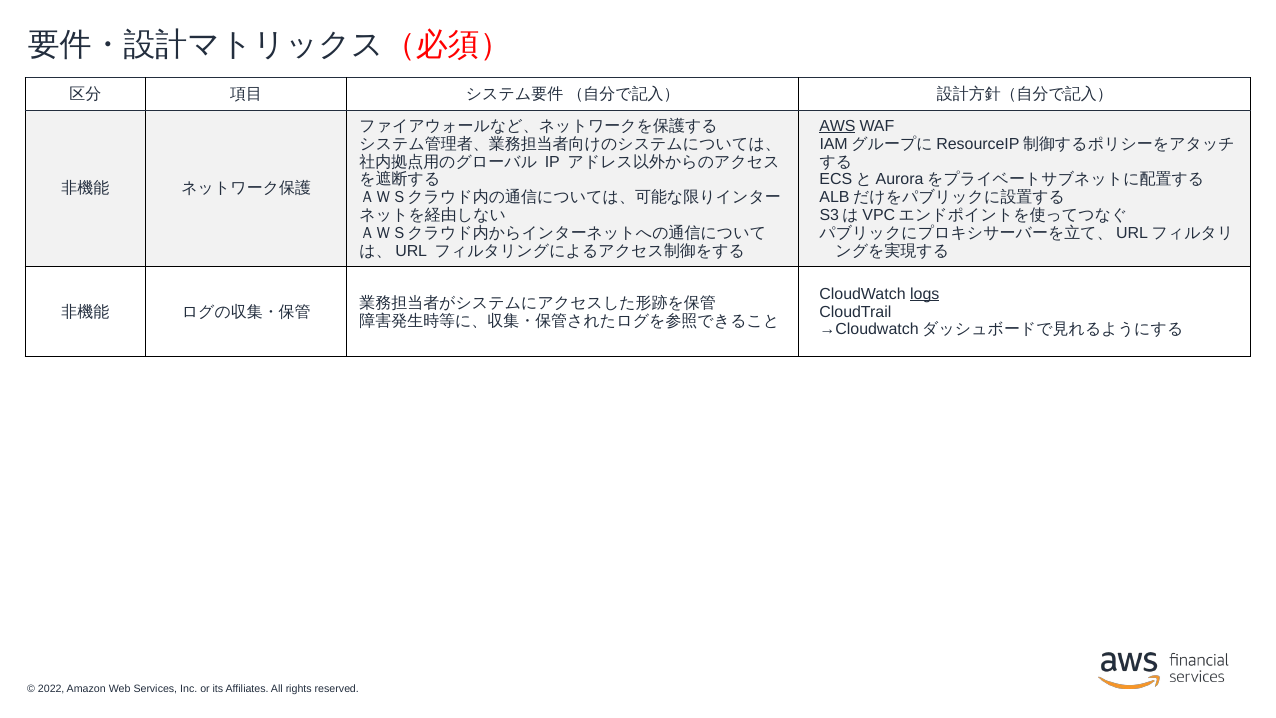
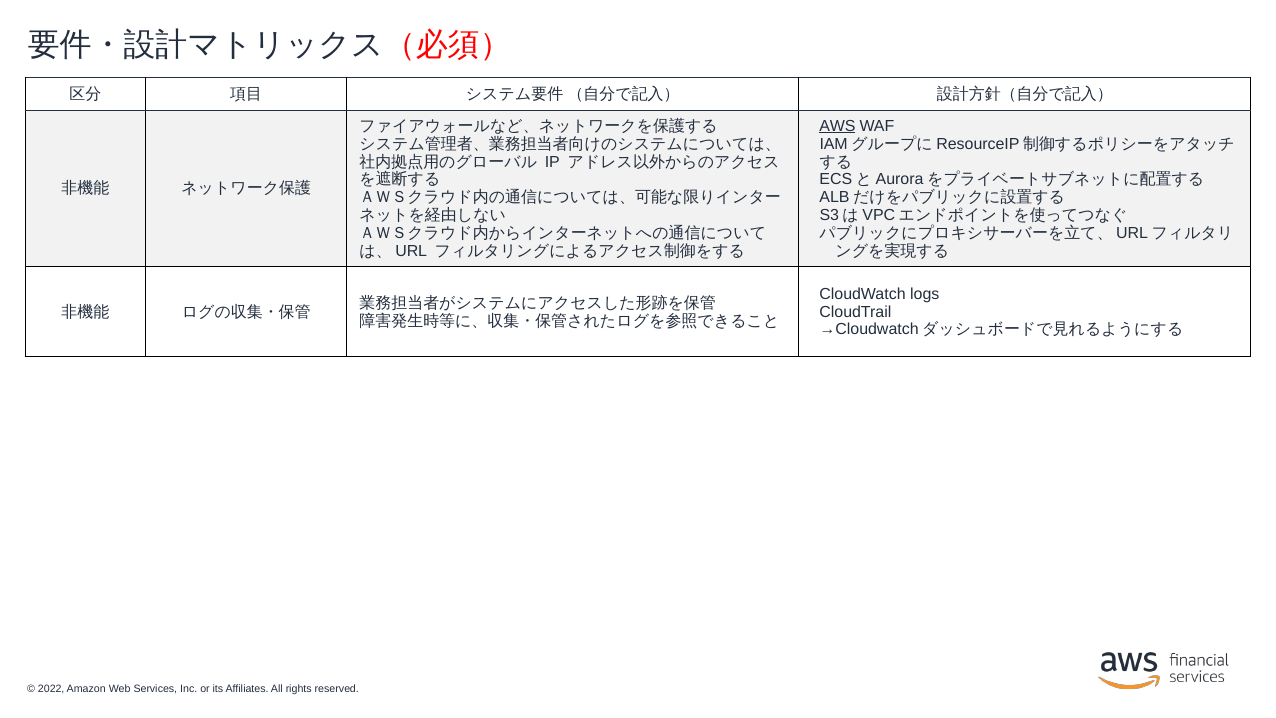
logs underline: present -> none
